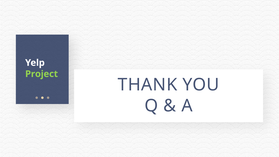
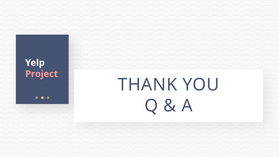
Project colour: light green -> pink
